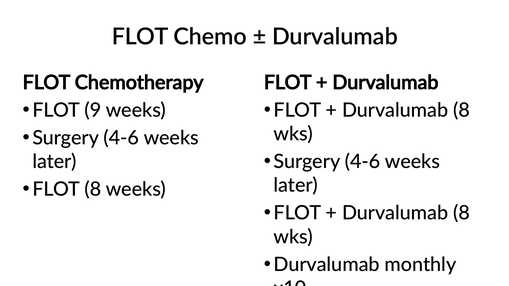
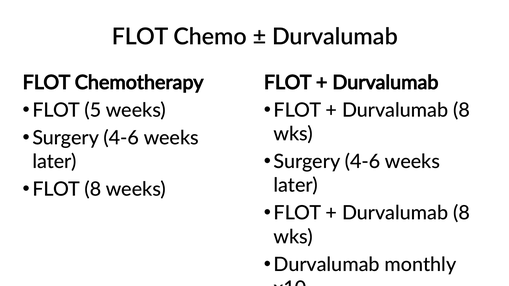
9: 9 -> 5
